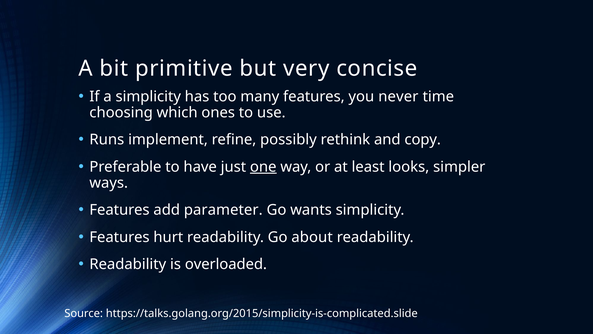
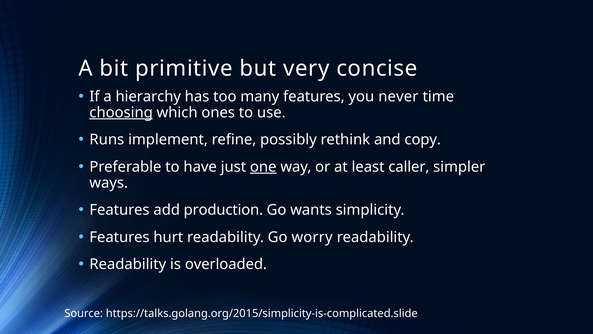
a simplicity: simplicity -> hierarchy
choosing underline: none -> present
looks: looks -> caller
parameter: parameter -> production
about: about -> worry
